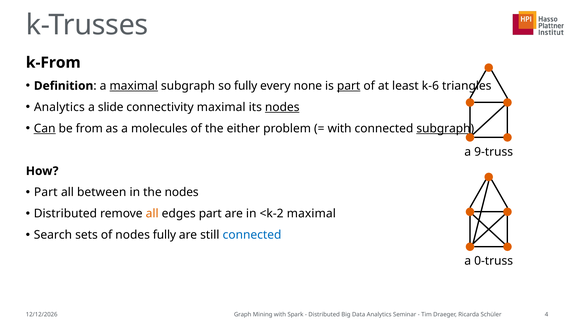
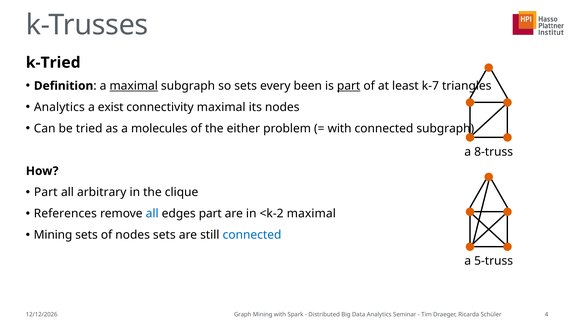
k-From: k-From -> k-Tried
so fully: fully -> sets
none: none -> been
k-6: k-6 -> k-7
slide: slide -> exist
nodes at (282, 107) underline: present -> none
Can underline: present -> none
from: from -> tried
subgraph at (445, 128) underline: present -> none
9-truss: 9-truss -> 8-truss
between: between -> arbitrary
the nodes: nodes -> clique
Distributed at (65, 214): Distributed -> References
all at (152, 214) colour: orange -> blue
Search at (53, 235): Search -> Mining
nodes fully: fully -> sets
0-truss: 0-truss -> 5-truss
